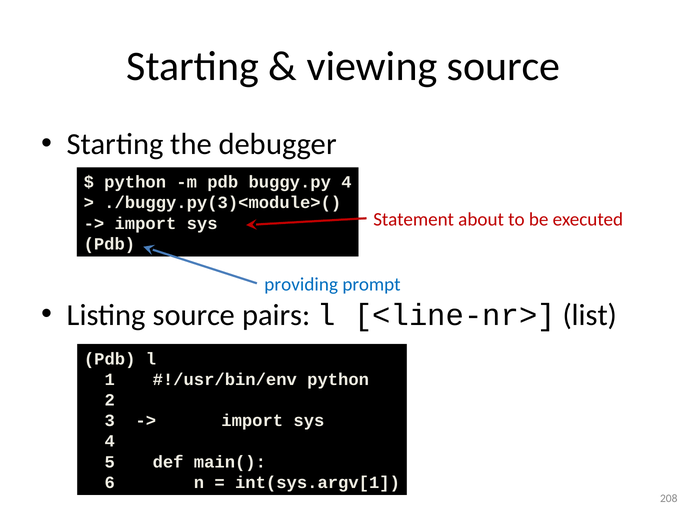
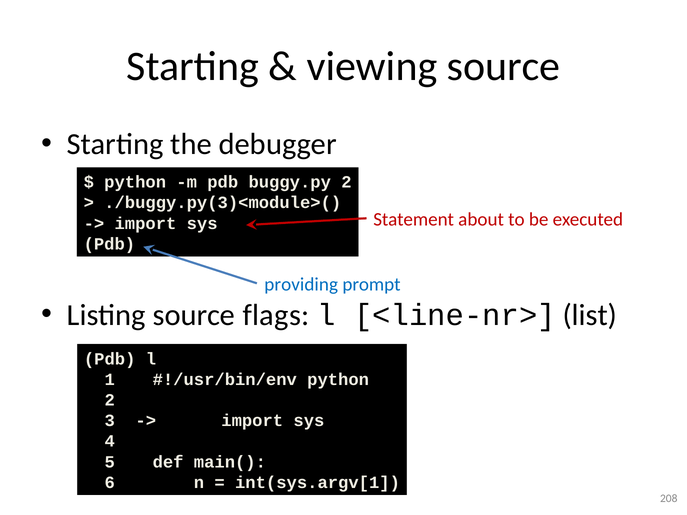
buggy.py 4: 4 -> 2
pairs: pairs -> flags
